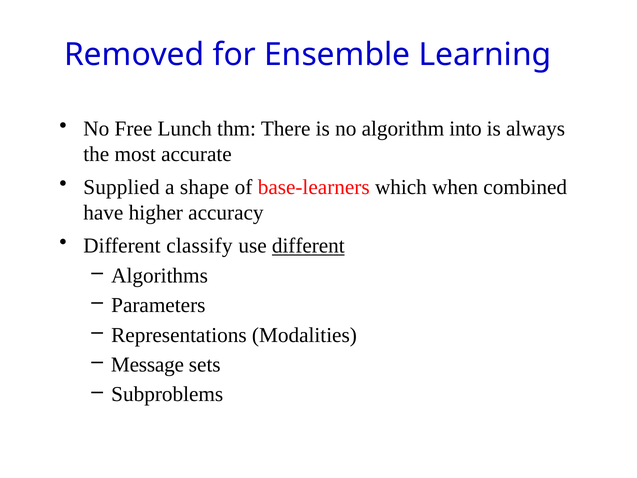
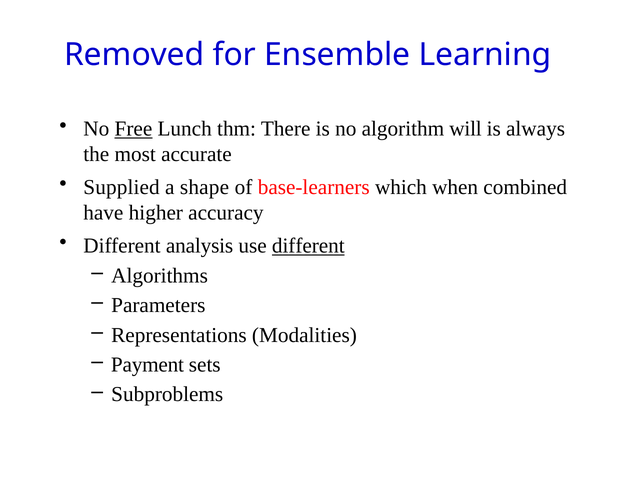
Free underline: none -> present
into: into -> will
classify: classify -> analysis
Message: Message -> Payment
